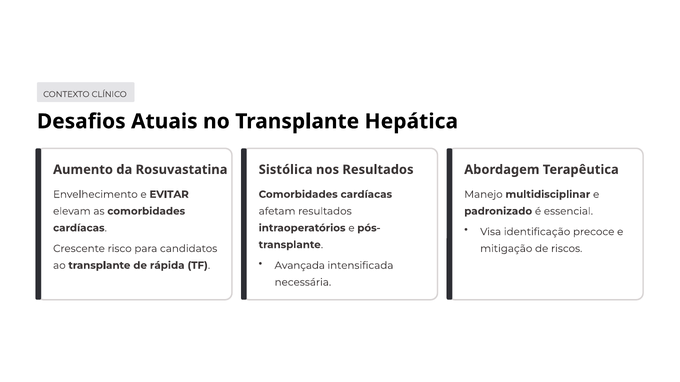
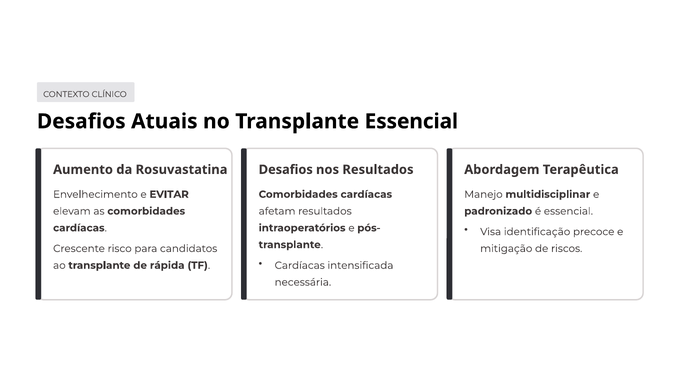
Transplante Hepática: Hepática -> Essencial
Sistólica at (286, 170): Sistólica -> Desafios
Avançada at (300, 266): Avançada -> Cardíacas
